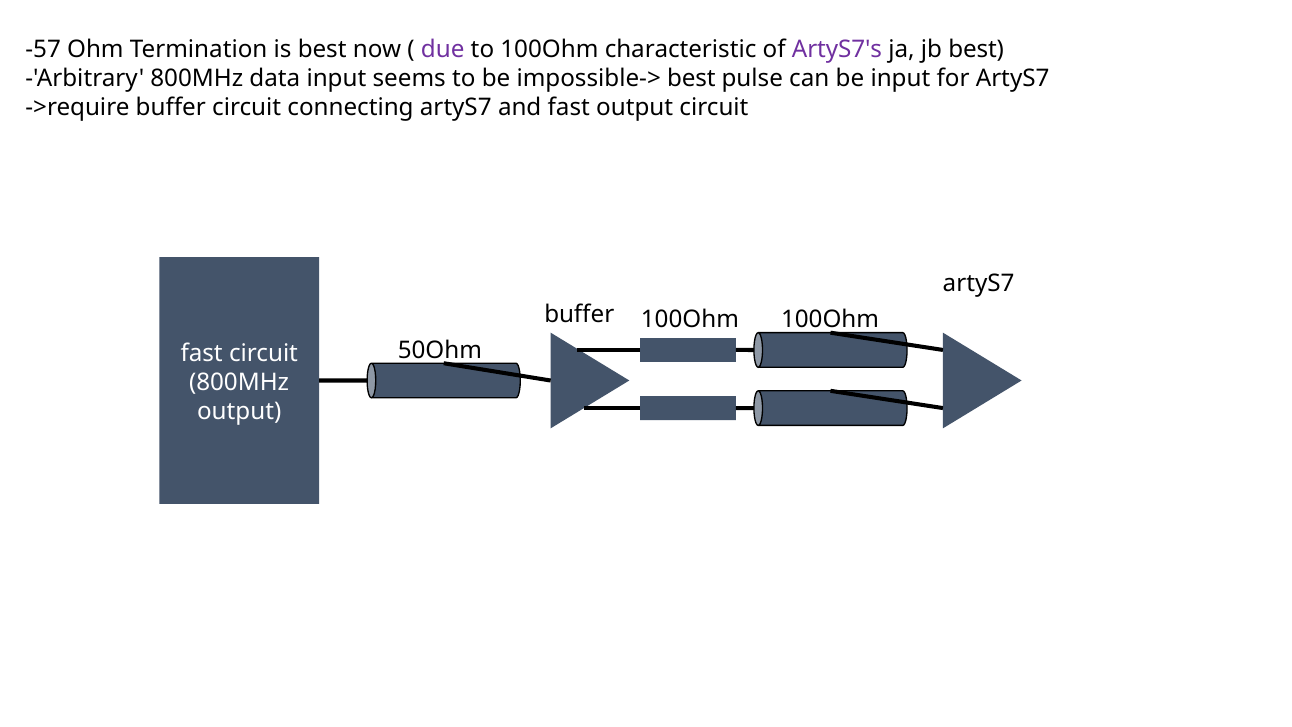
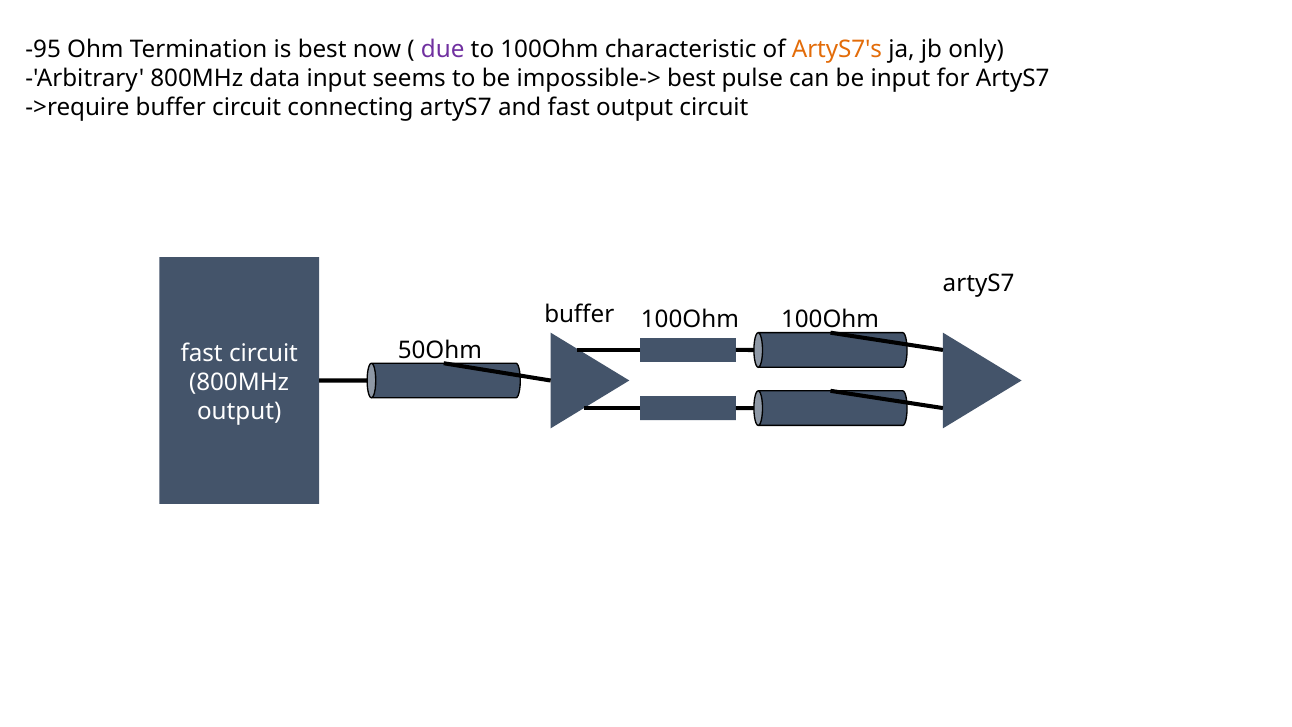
-57: -57 -> -95
ArtyS7's colour: purple -> orange
jb best: best -> only
